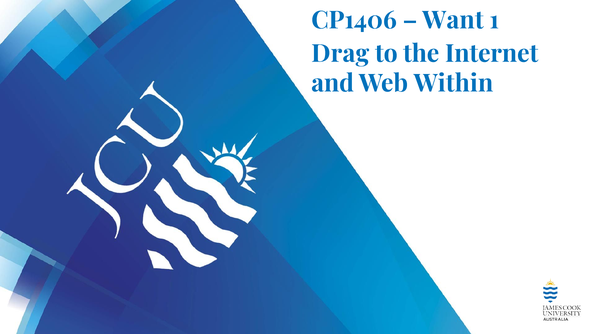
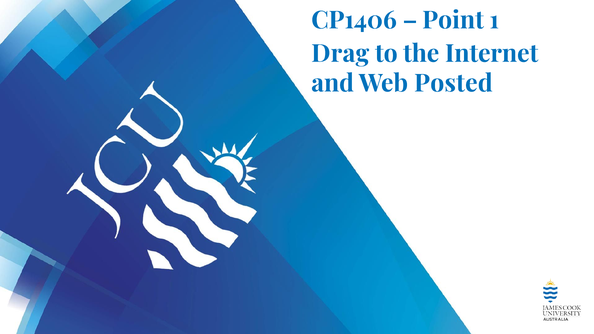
Want: Want -> Point
Within: Within -> Posted
